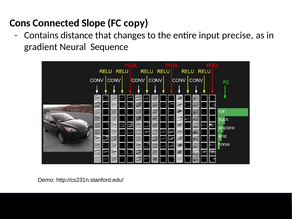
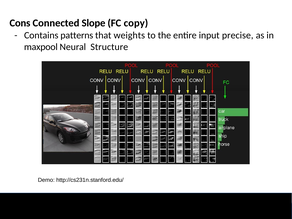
distance: distance -> patterns
changes: changes -> weights
gradient: gradient -> maxpool
Sequence: Sequence -> Structure
